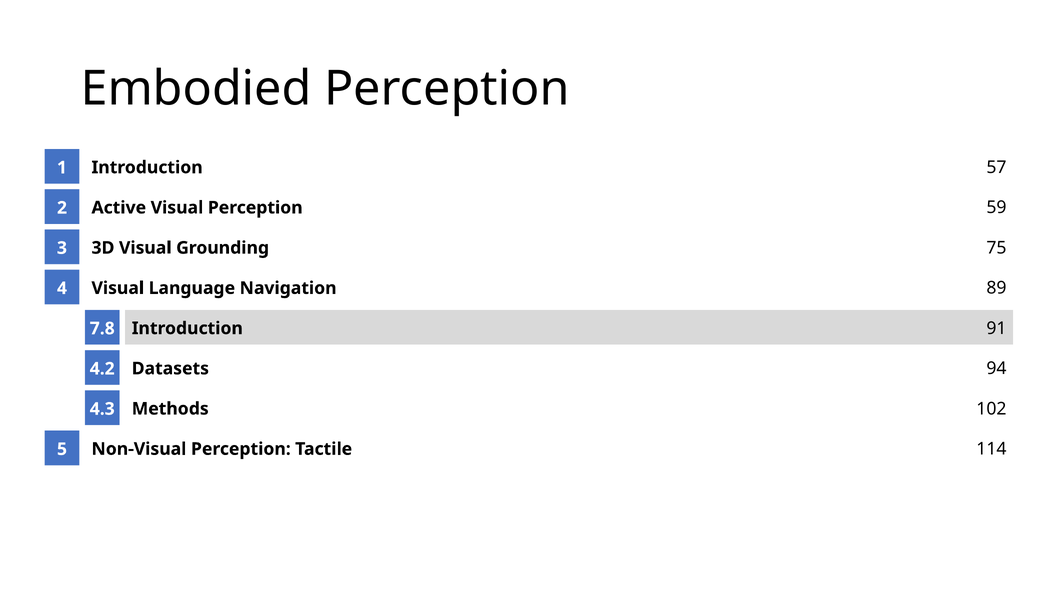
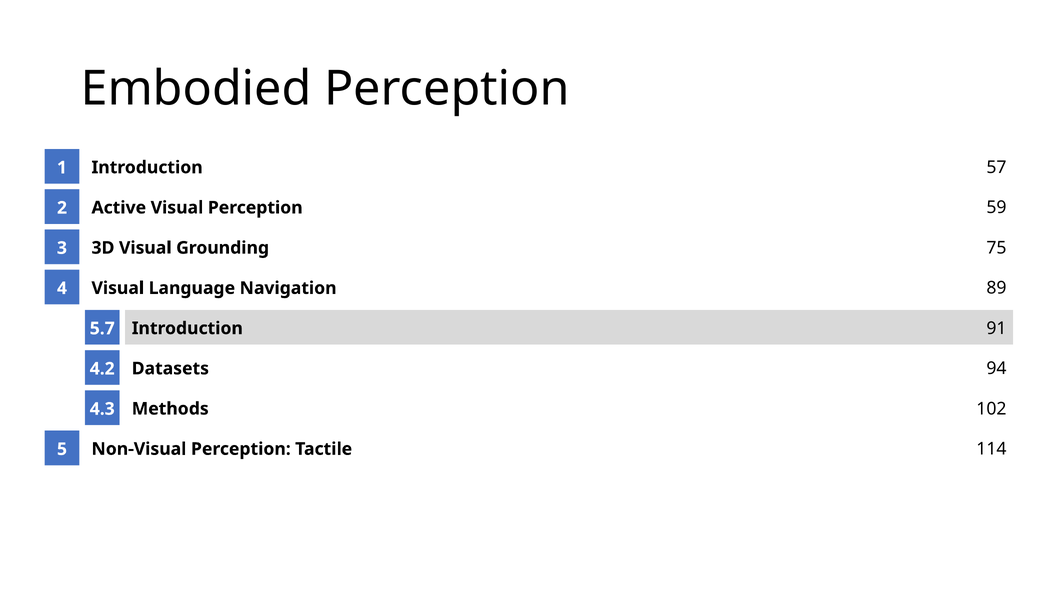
7.8: 7.8 -> 5.7
